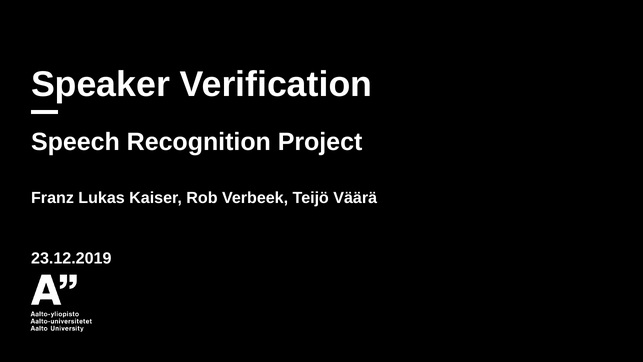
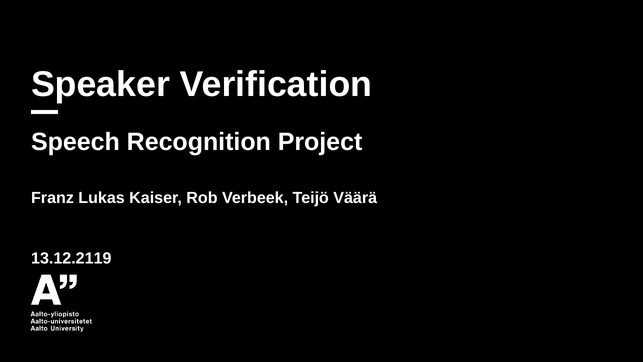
23.12.2019: 23.12.2019 -> 13.12.2119
